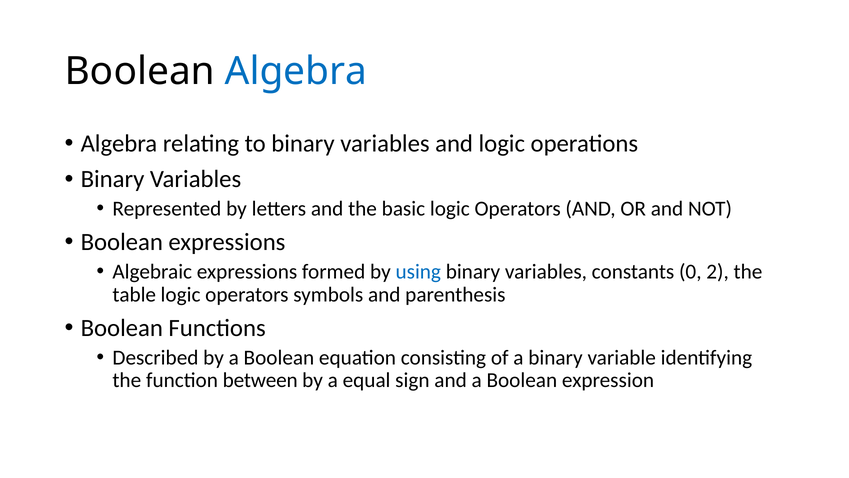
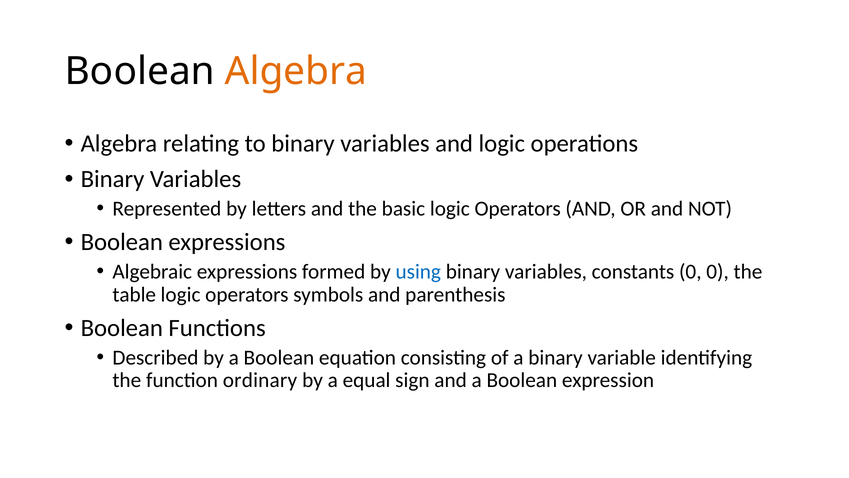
Algebra at (296, 71) colour: blue -> orange
0 2: 2 -> 0
between: between -> ordinary
